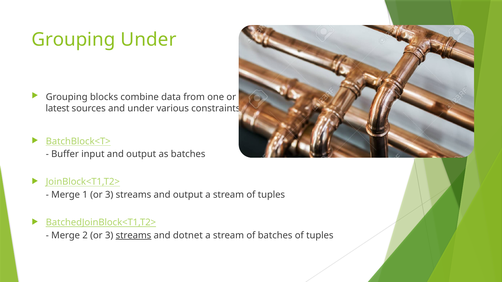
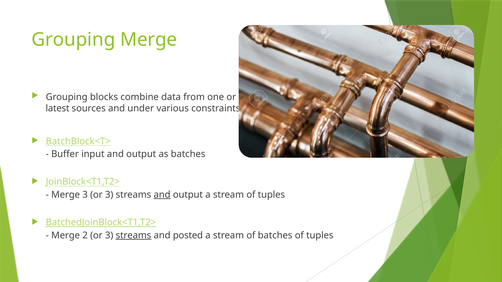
Grouping Under: Under -> Merge
Merge 1: 1 -> 3
and at (162, 195) underline: none -> present
dotnet: dotnet -> posted
